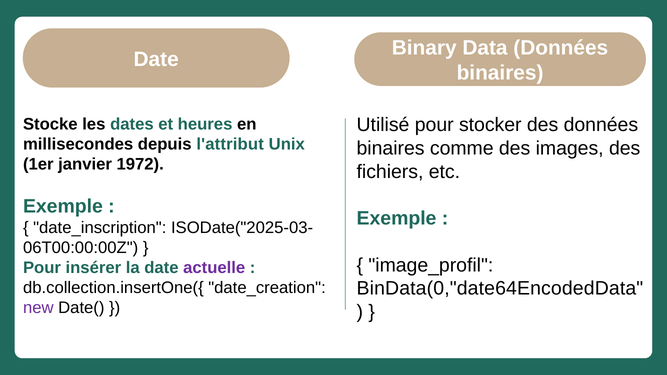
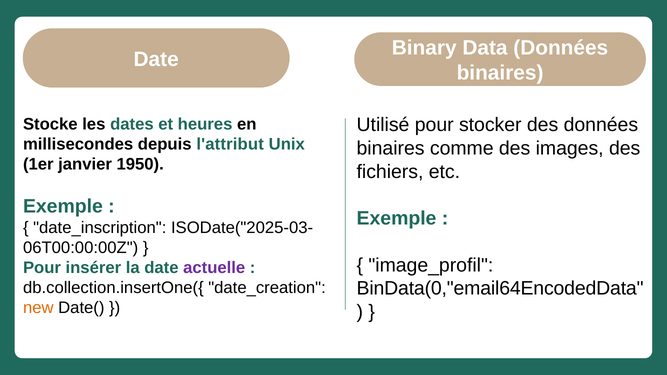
1972: 1972 -> 1950
BinData(0,"date64EncodedData: BinData(0,"date64EncodedData -> BinData(0,"email64EncodedData
new colour: purple -> orange
